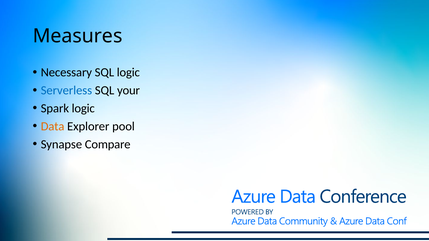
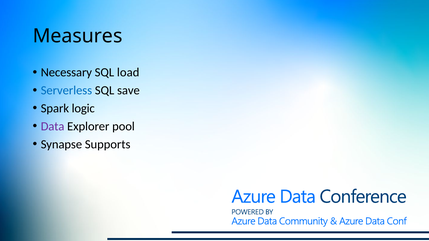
SQL logic: logic -> load
your: your -> save
Data colour: orange -> purple
Compare: Compare -> Supports
